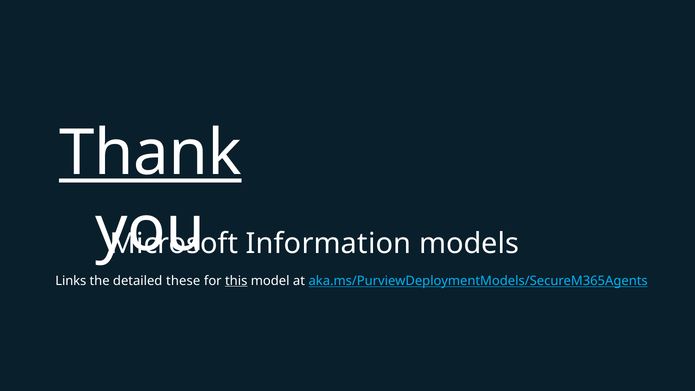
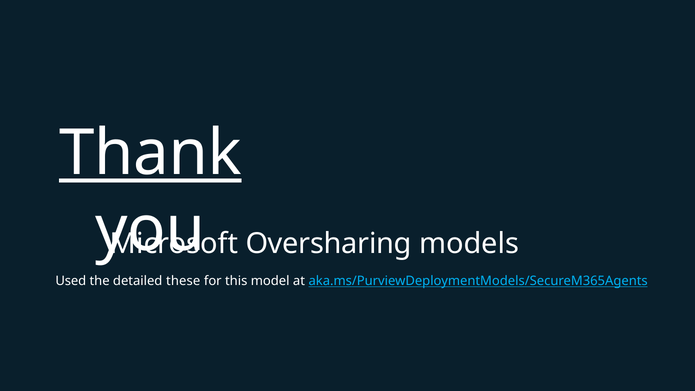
Information: Information -> Oversharing
Links: Links -> Used
this underline: present -> none
